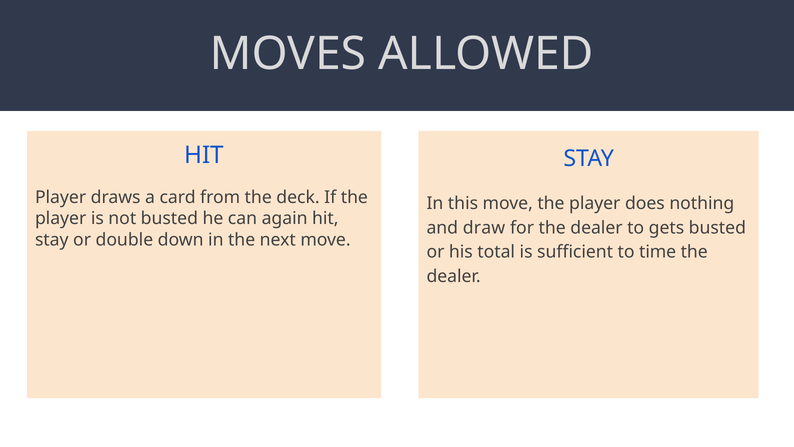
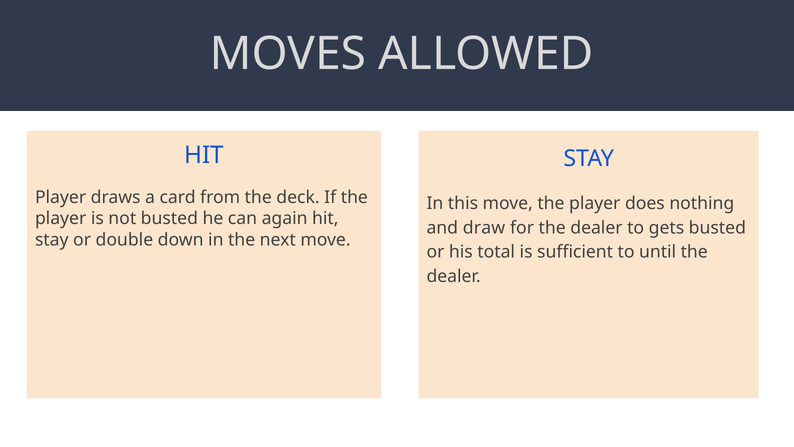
time: time -> until
